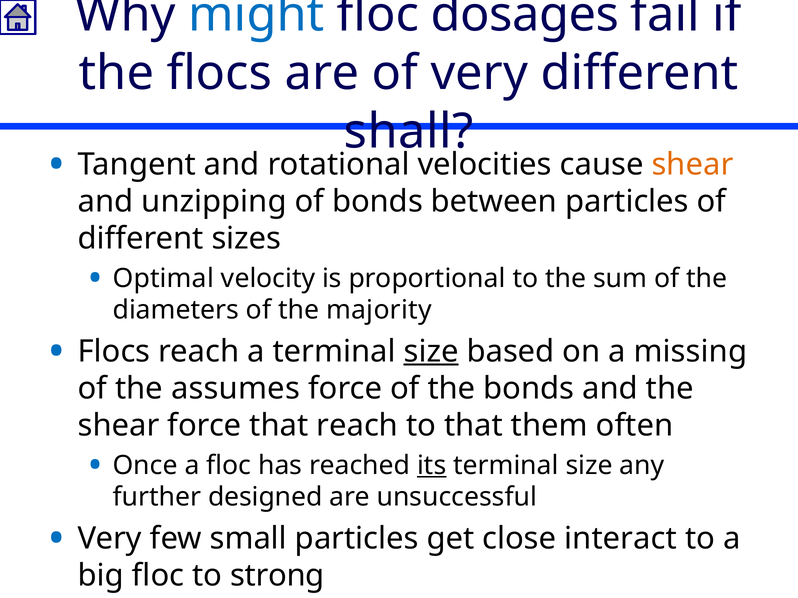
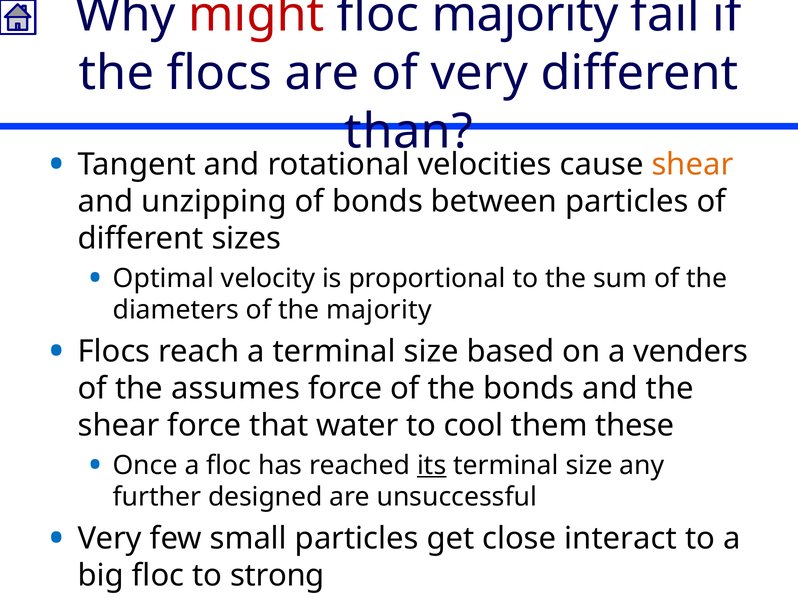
might colour: blue -> red
floc dosages: dosages -> majority
shall: shall -> than
size at (431, 352) underline: present -> none
missing: missing -> venders
that reach: reach -> water
to that: that -> cool
often: often -> these
